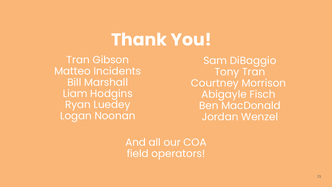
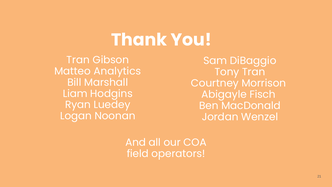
Incidents: Incidents -> Analytics
